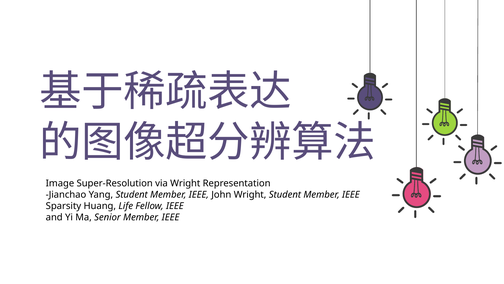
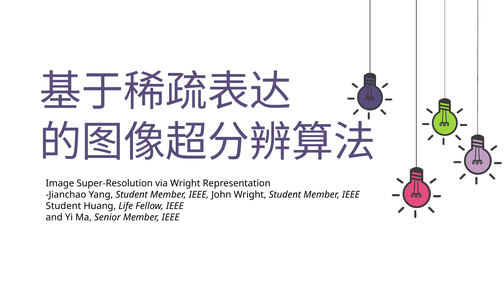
Sparsity at (63, 206): Sparsity -> Student
